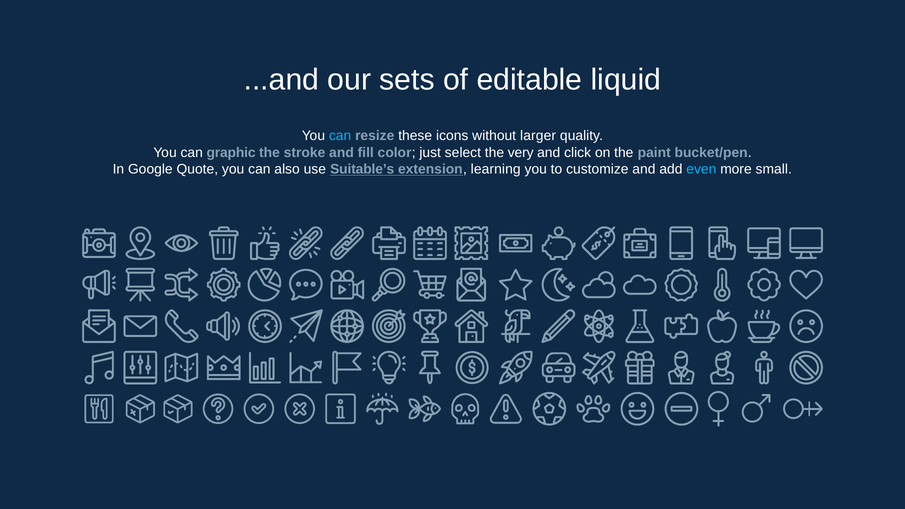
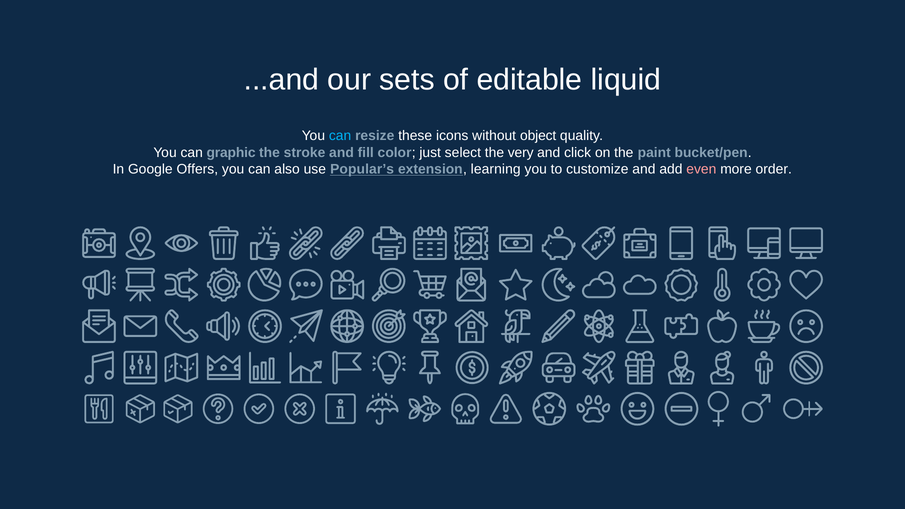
larger: larger -> object
Quote: Quote -> Offers
Suitable’s: Suitable’s -> Popular’s
even colour: light blue -> pink
small: small -> order
